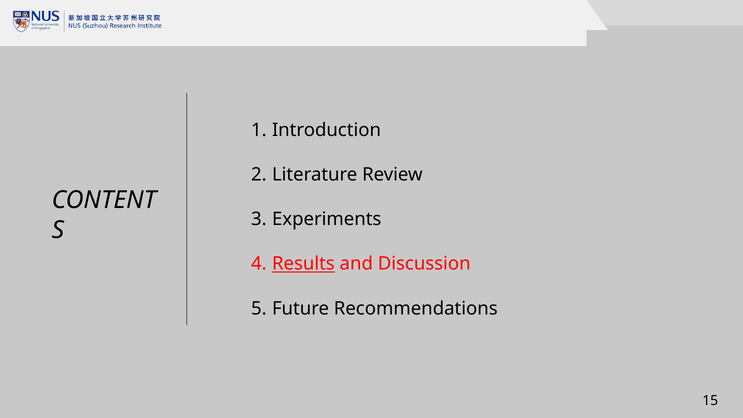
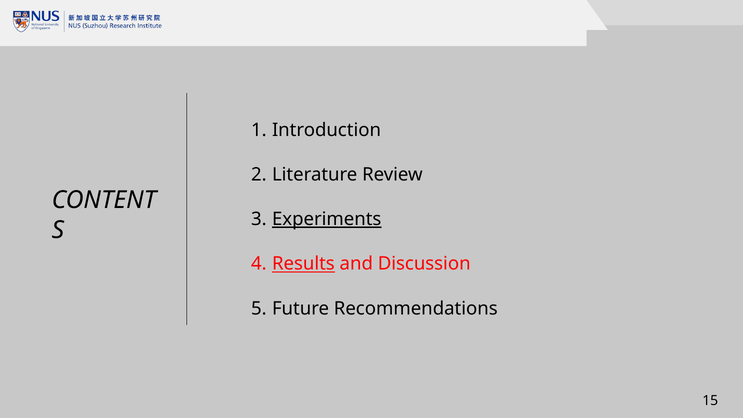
Experiments underline: none -> present
